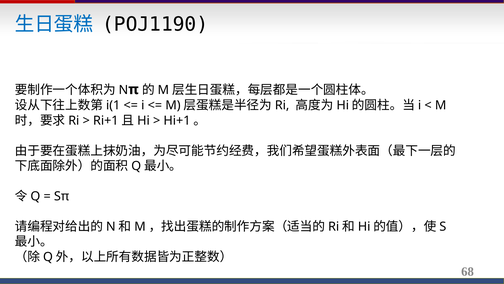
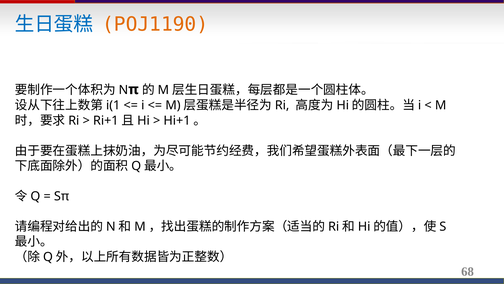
POJ1190 colour: black -> orange
